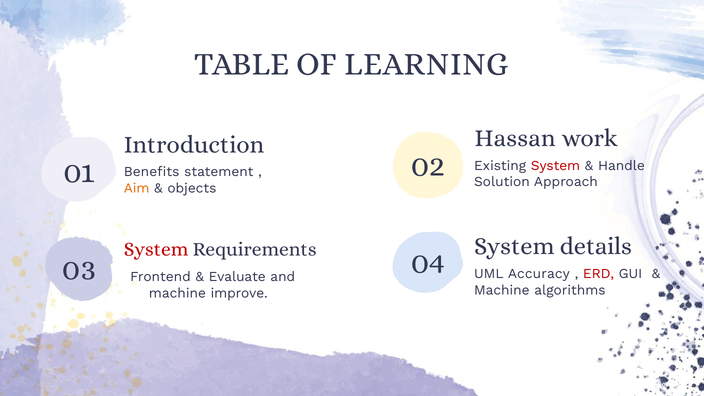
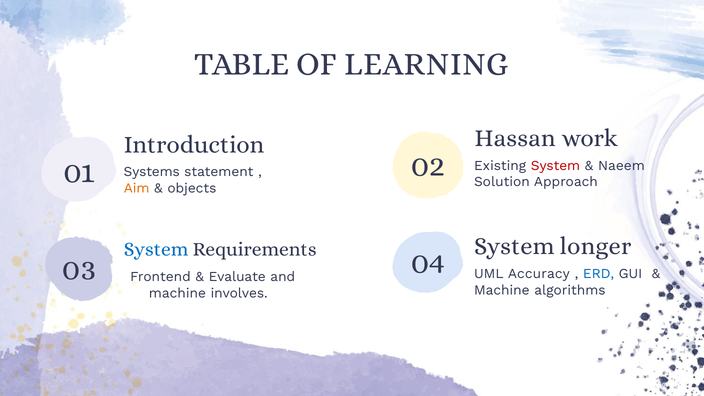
Handle: Handle -> Naeem
Benefits: Benefits -> Systems
details: details -> longer
System at (156, 249) colour: red -> blue
ERD colour: red -> blue
improve: improve -> involves
